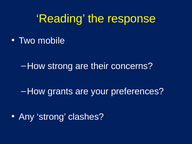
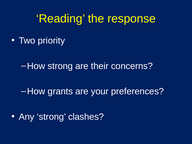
mobile: mobile -> priority
